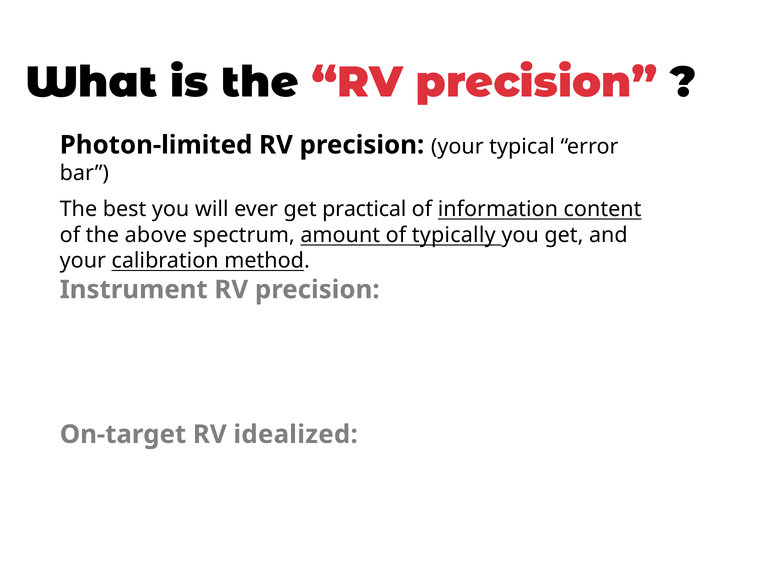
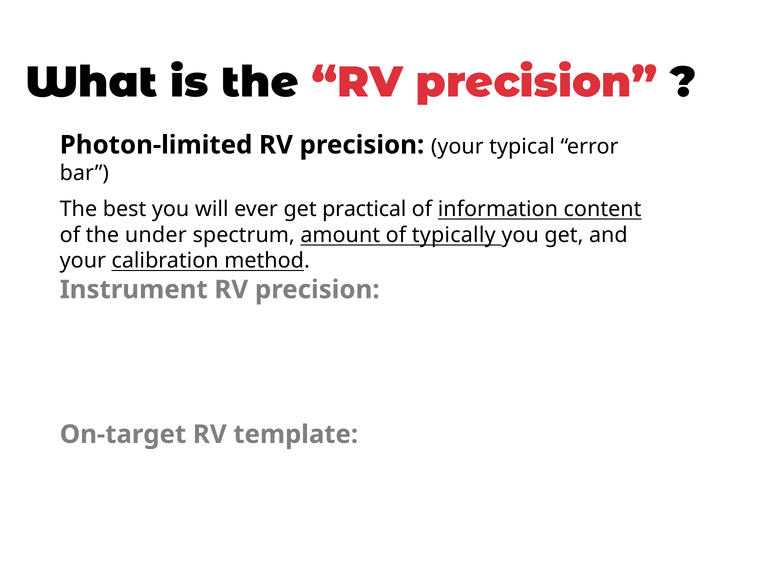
above: above -> under
idealized: idealized -> template
